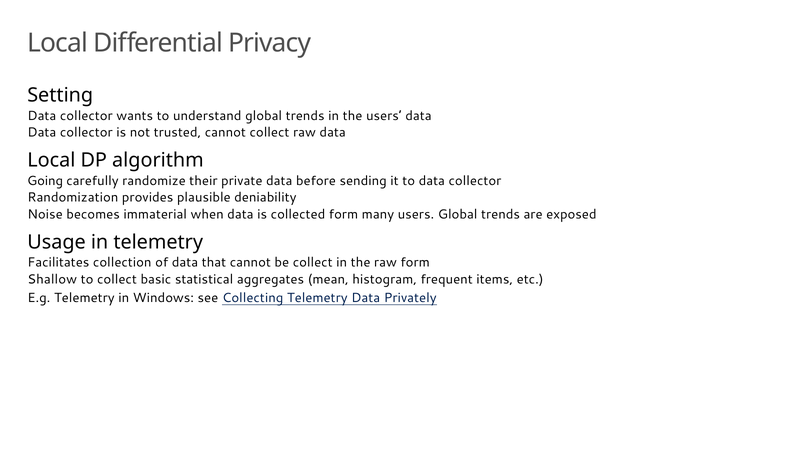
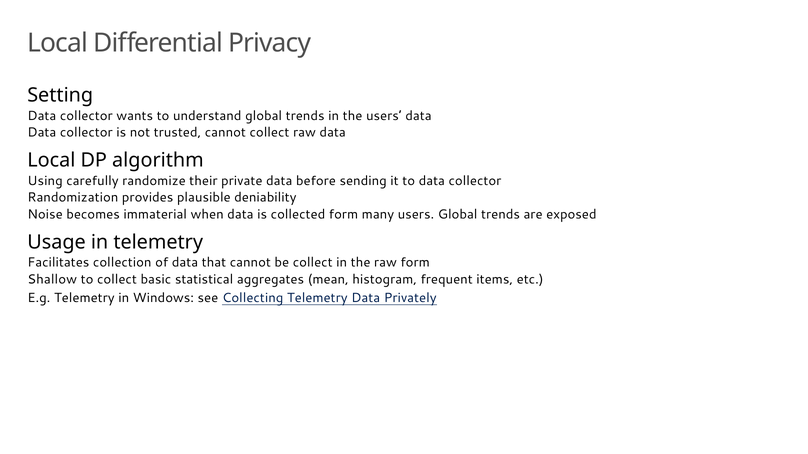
Going: Going -> Using
